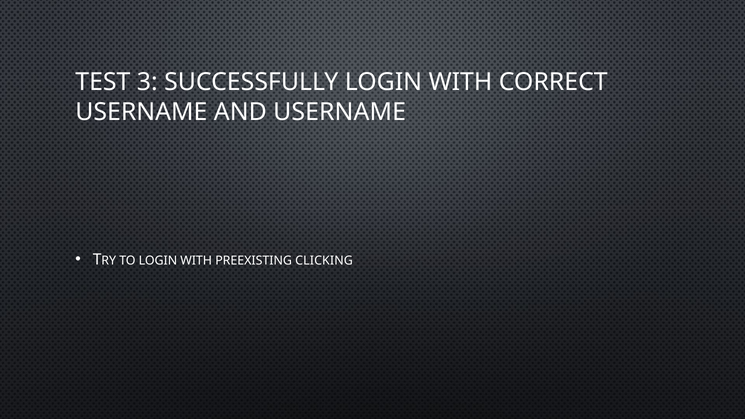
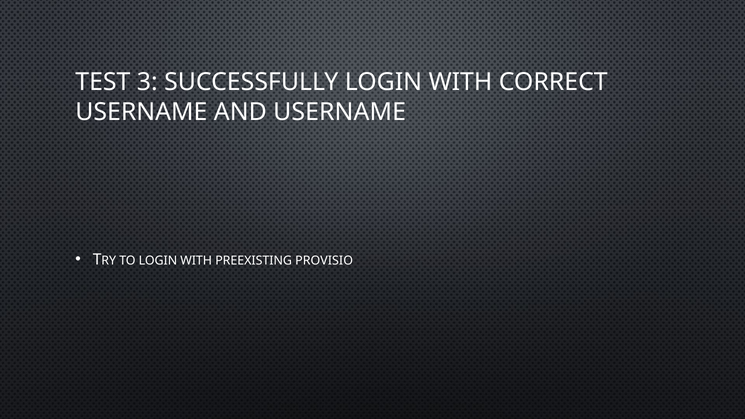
CLICKING: CLICKING -> PROVISIO
